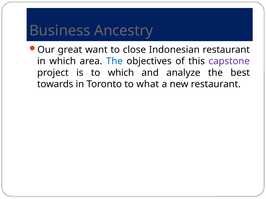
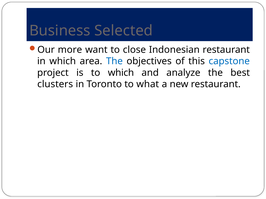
Ancestry: Ancestry -> Selected
great: great -> more
capstone colour: purple -> blue
towards: towards -> clusters
